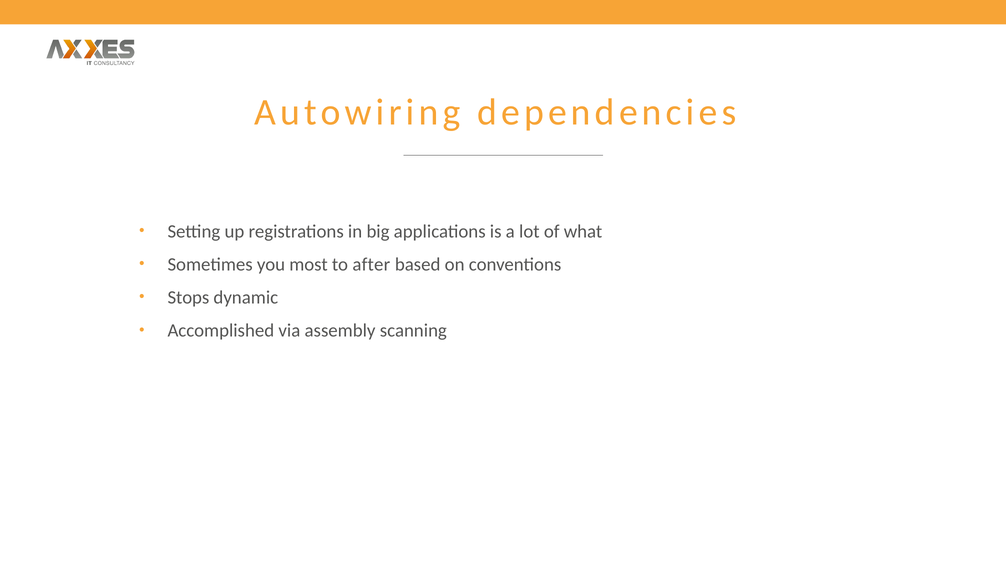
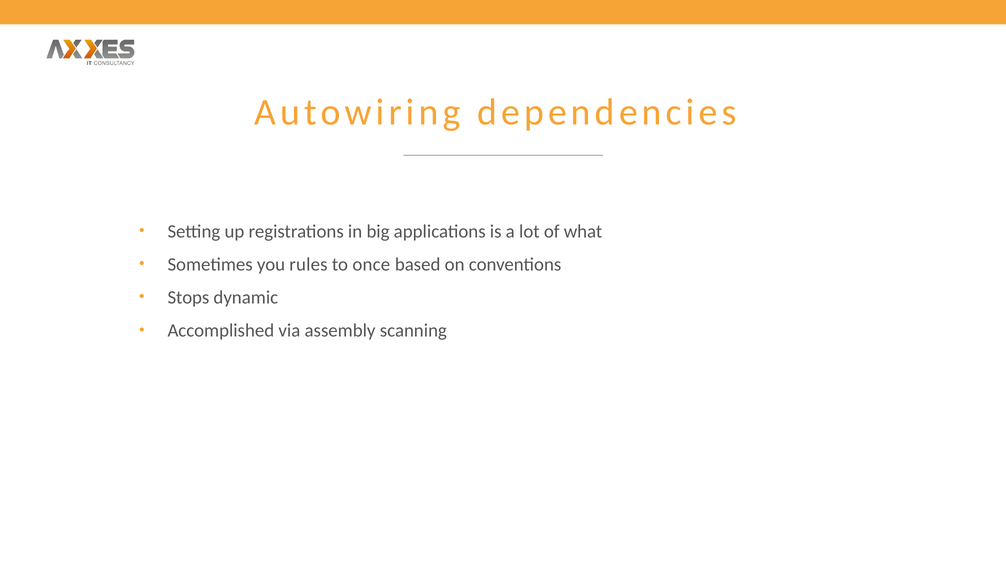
most: most -> rules
after: after -> once
